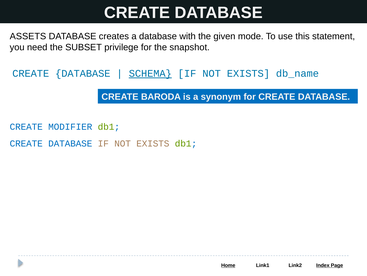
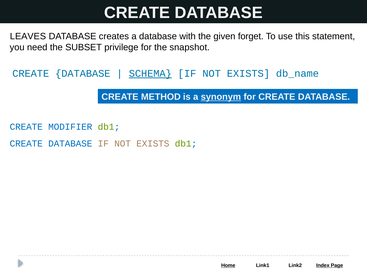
ASSETS: ASSETS -> LEAVES
mode: mode -> forget
BARODA: BARODA -> METHOD
synonym underline: none -> present
